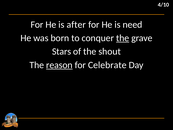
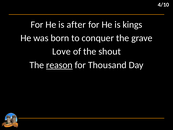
need: need -> kings
the at (123, 38) underline: present -> none
Stars: Stars -> Love
Celebrate: Celebrate -> Thousand
